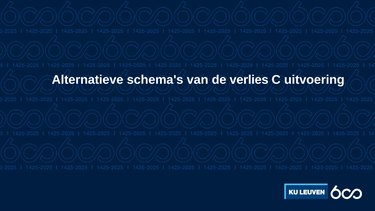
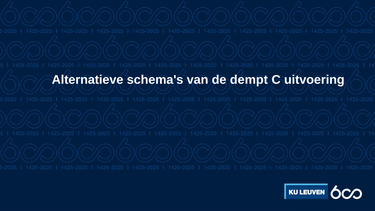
verlies: verlies -> dempt
